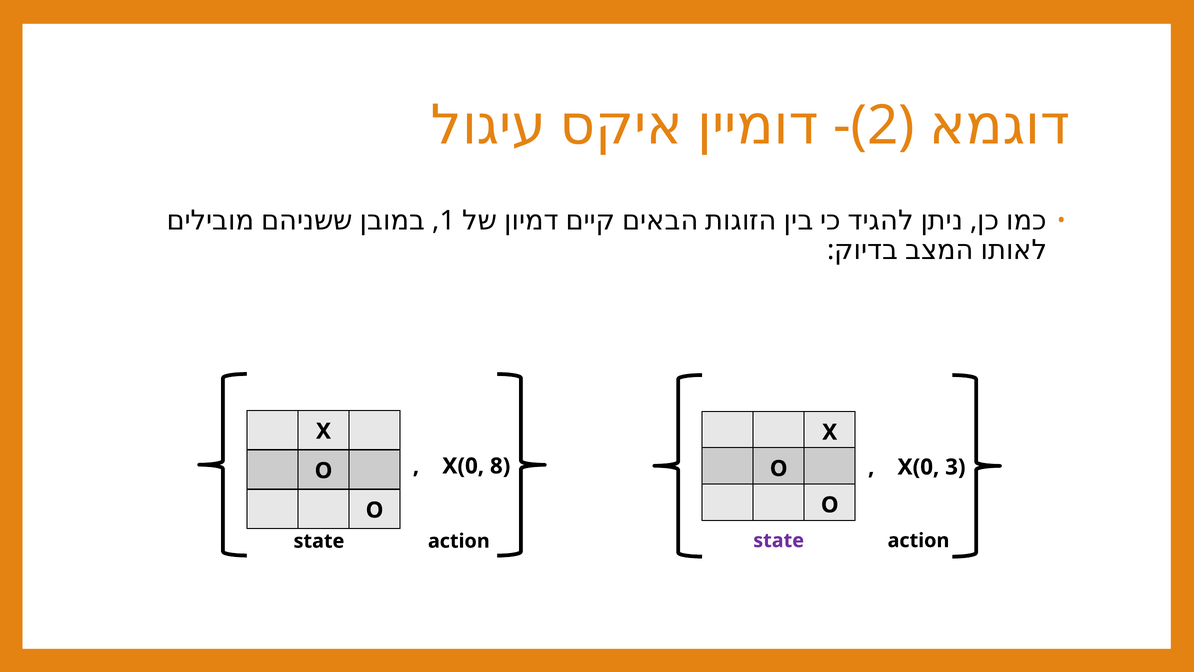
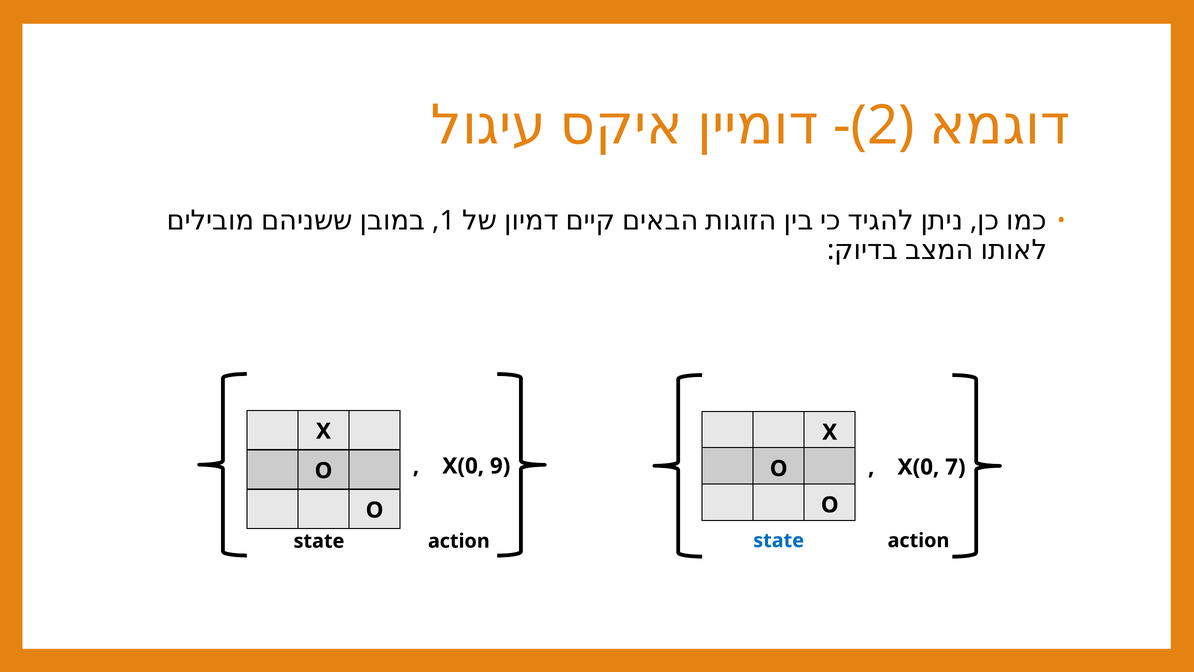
8: 8 -> 9
3: 3 -> 7
state at (779, 540) colour: purple -> blue
